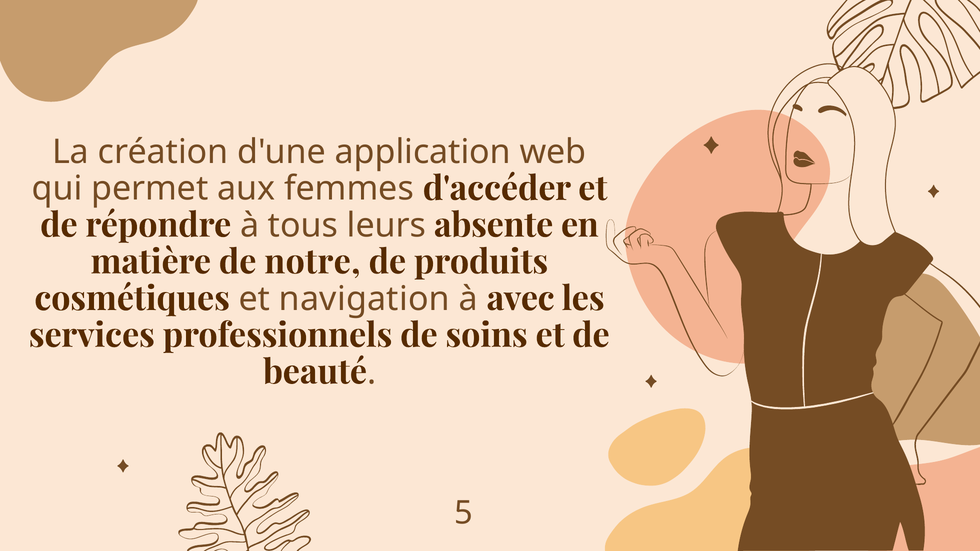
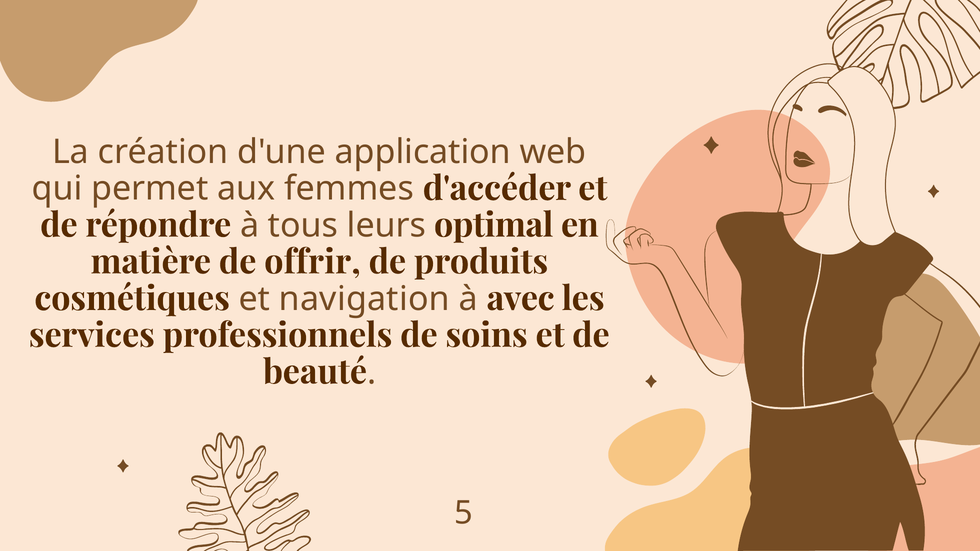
absente: absente -> optimal
notre: notre -> offrir
